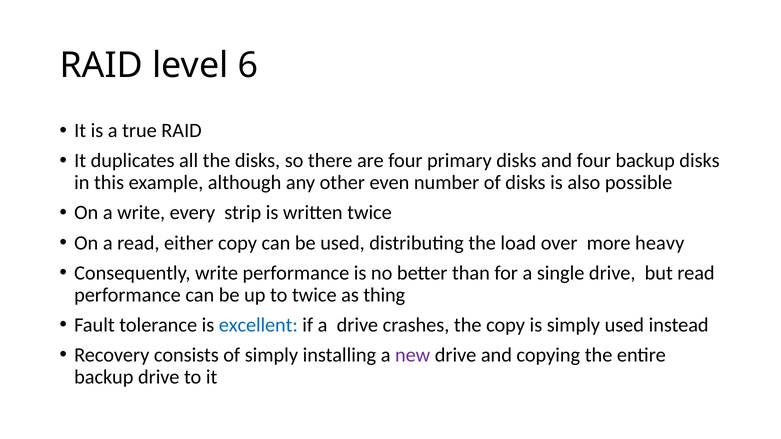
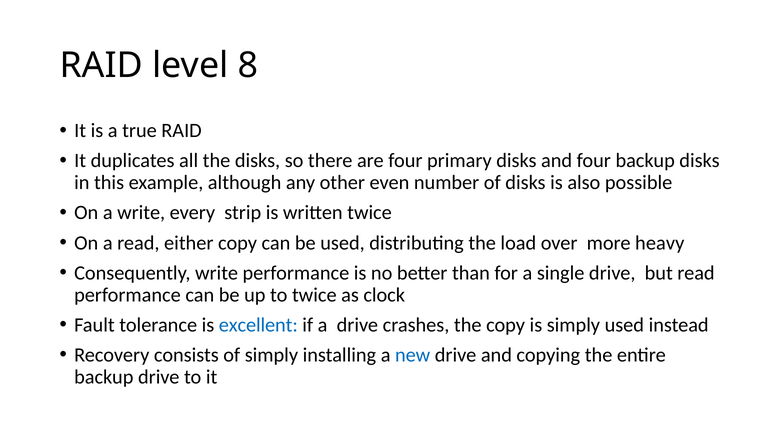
6: 6 -> 8
thing: thing -> clock
new colour: purple -> blue
